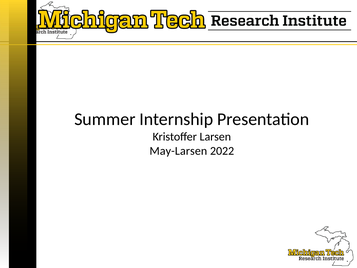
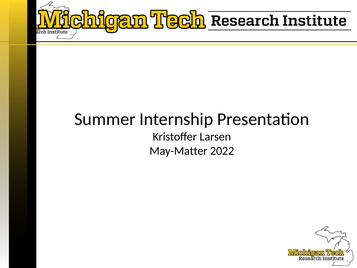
May-Larsen: May-Larsen -> May-Matter
